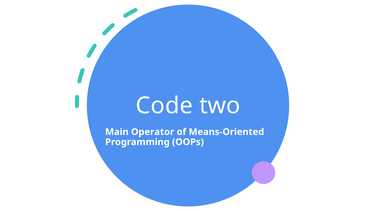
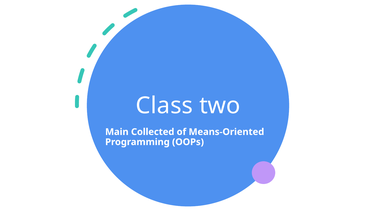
Code: Code -> Class
Operator: Operator -> Collected
